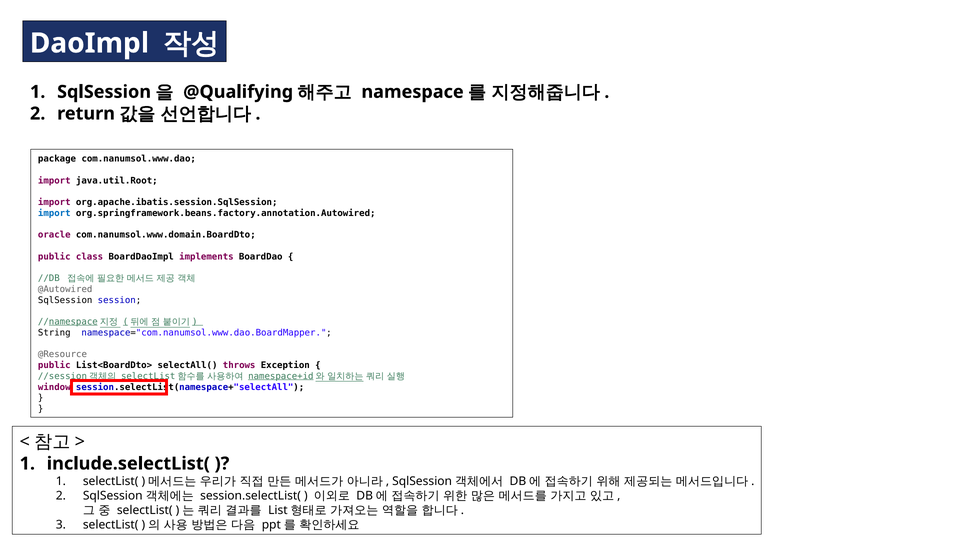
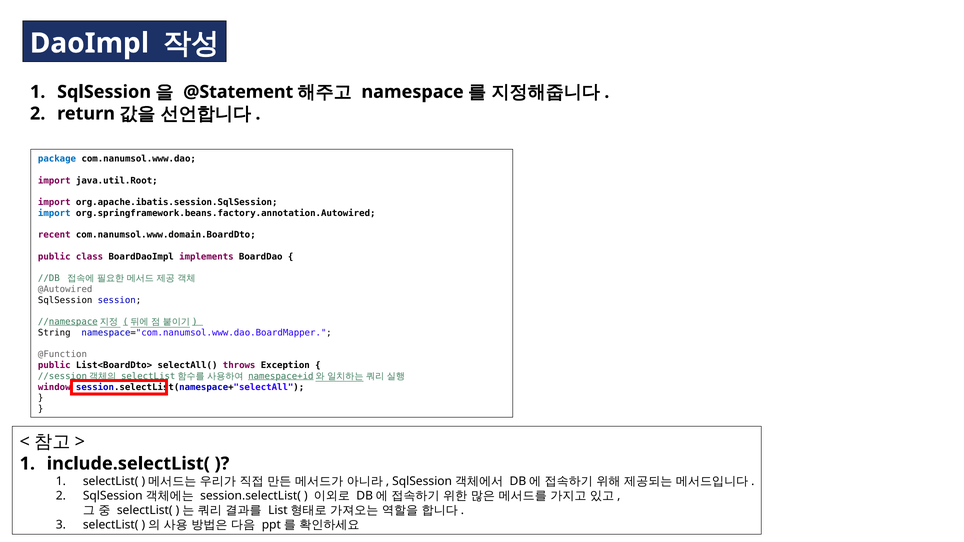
@Qualifying: @Qualifying -> @Statement
package colour: black -> blue
oracle: oracle -> recent
@Resource: @Resource -> @Function
